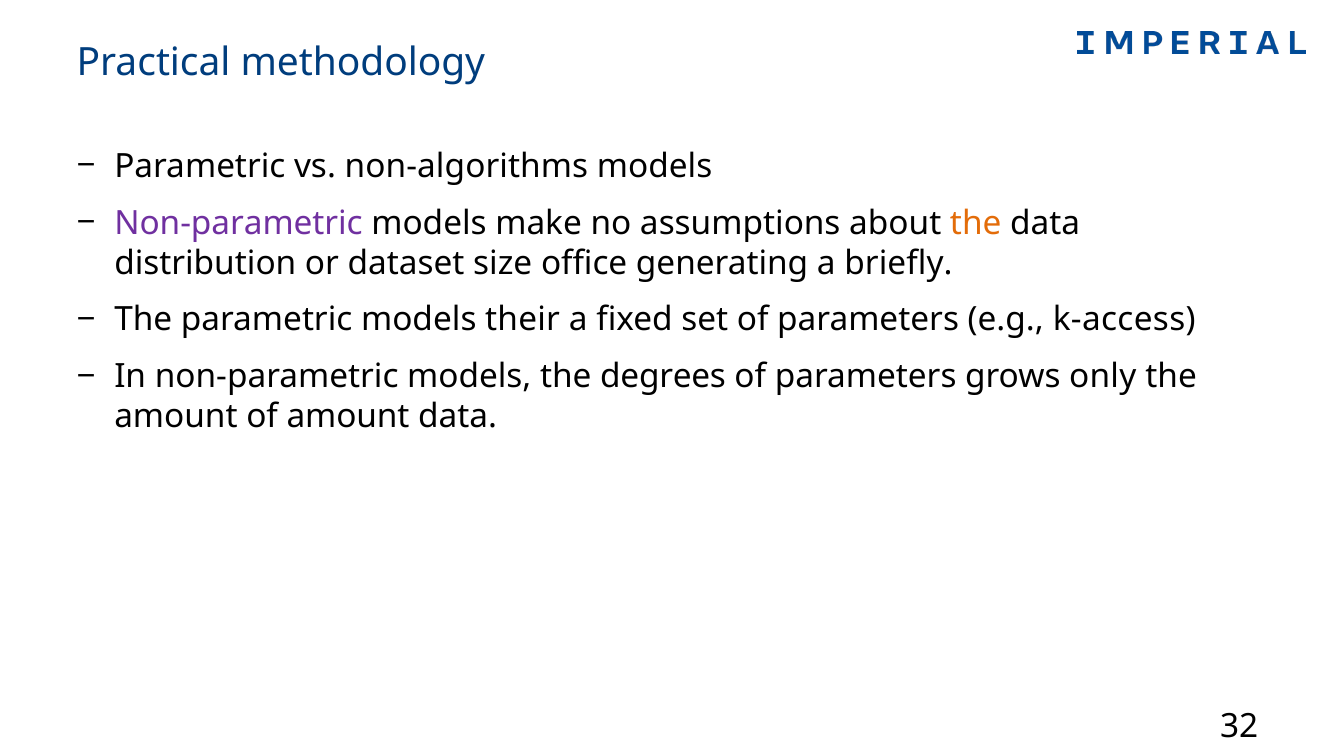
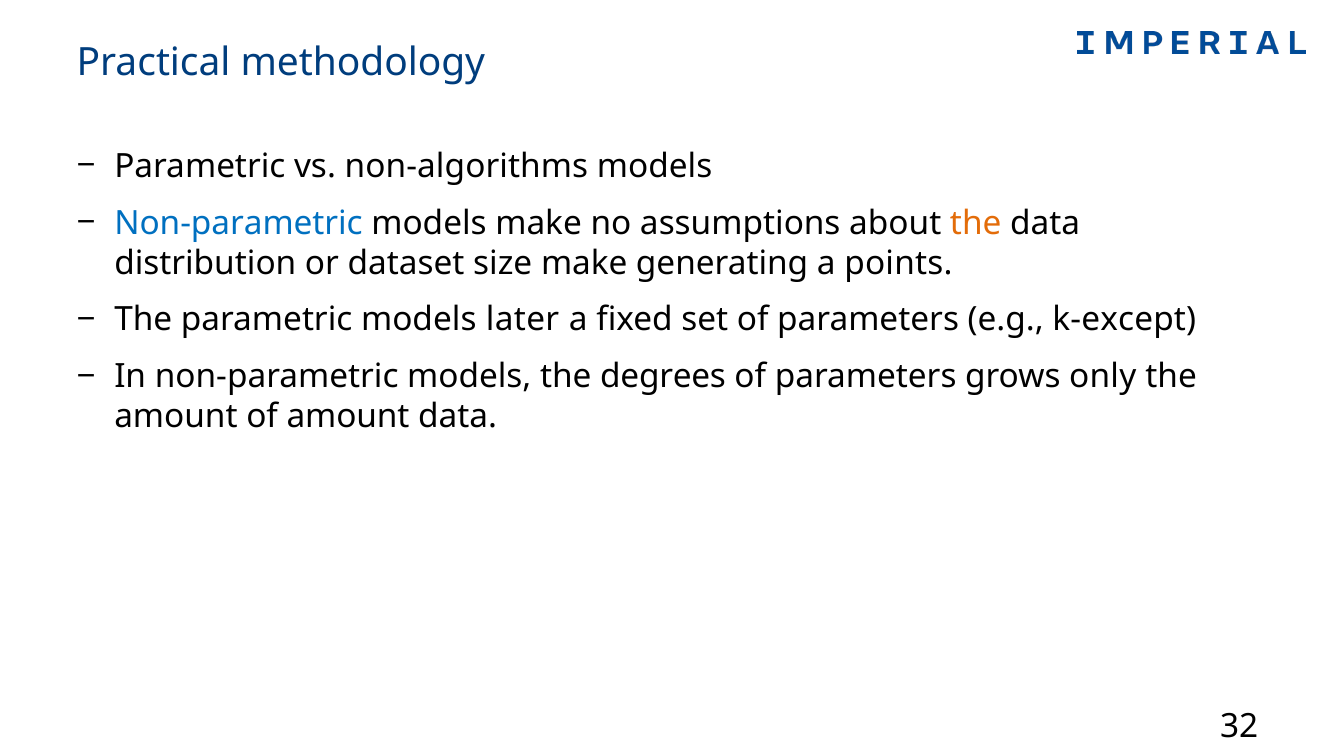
Non-parametric at (239, 223) colour: purple -> blue
size office: office -> make
briefly: briefly -> points
their: their -> later
k-access: k-access -> k-except
